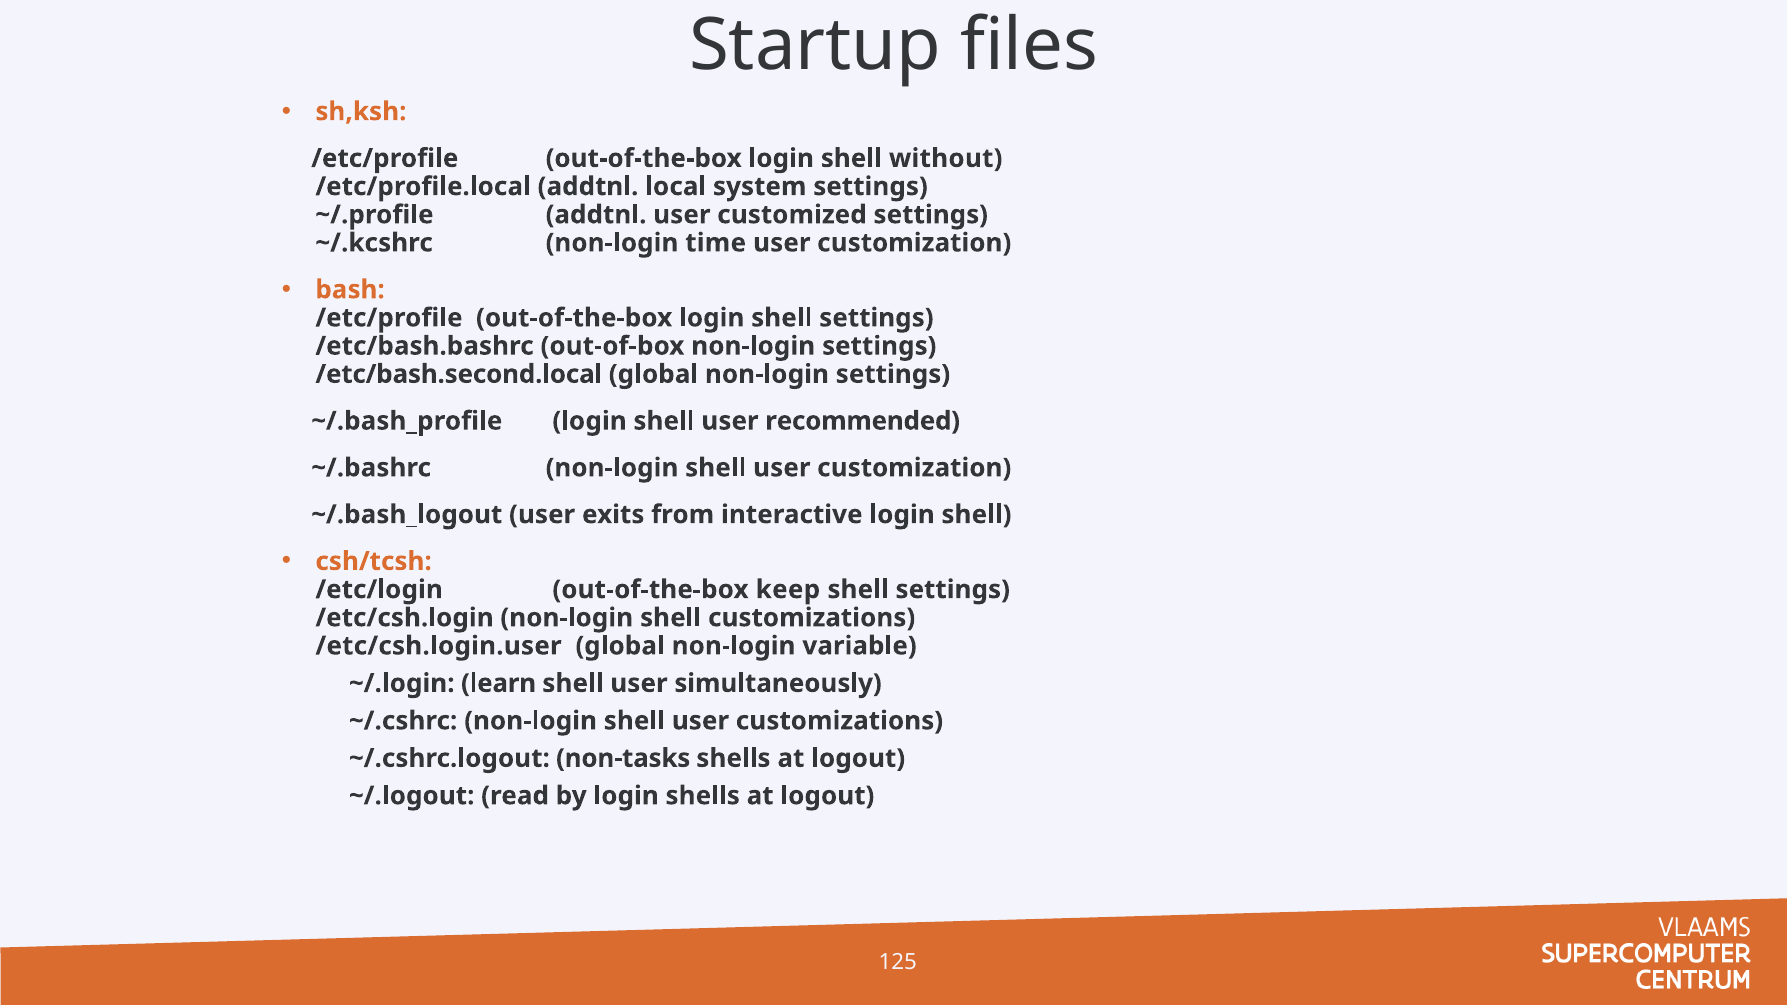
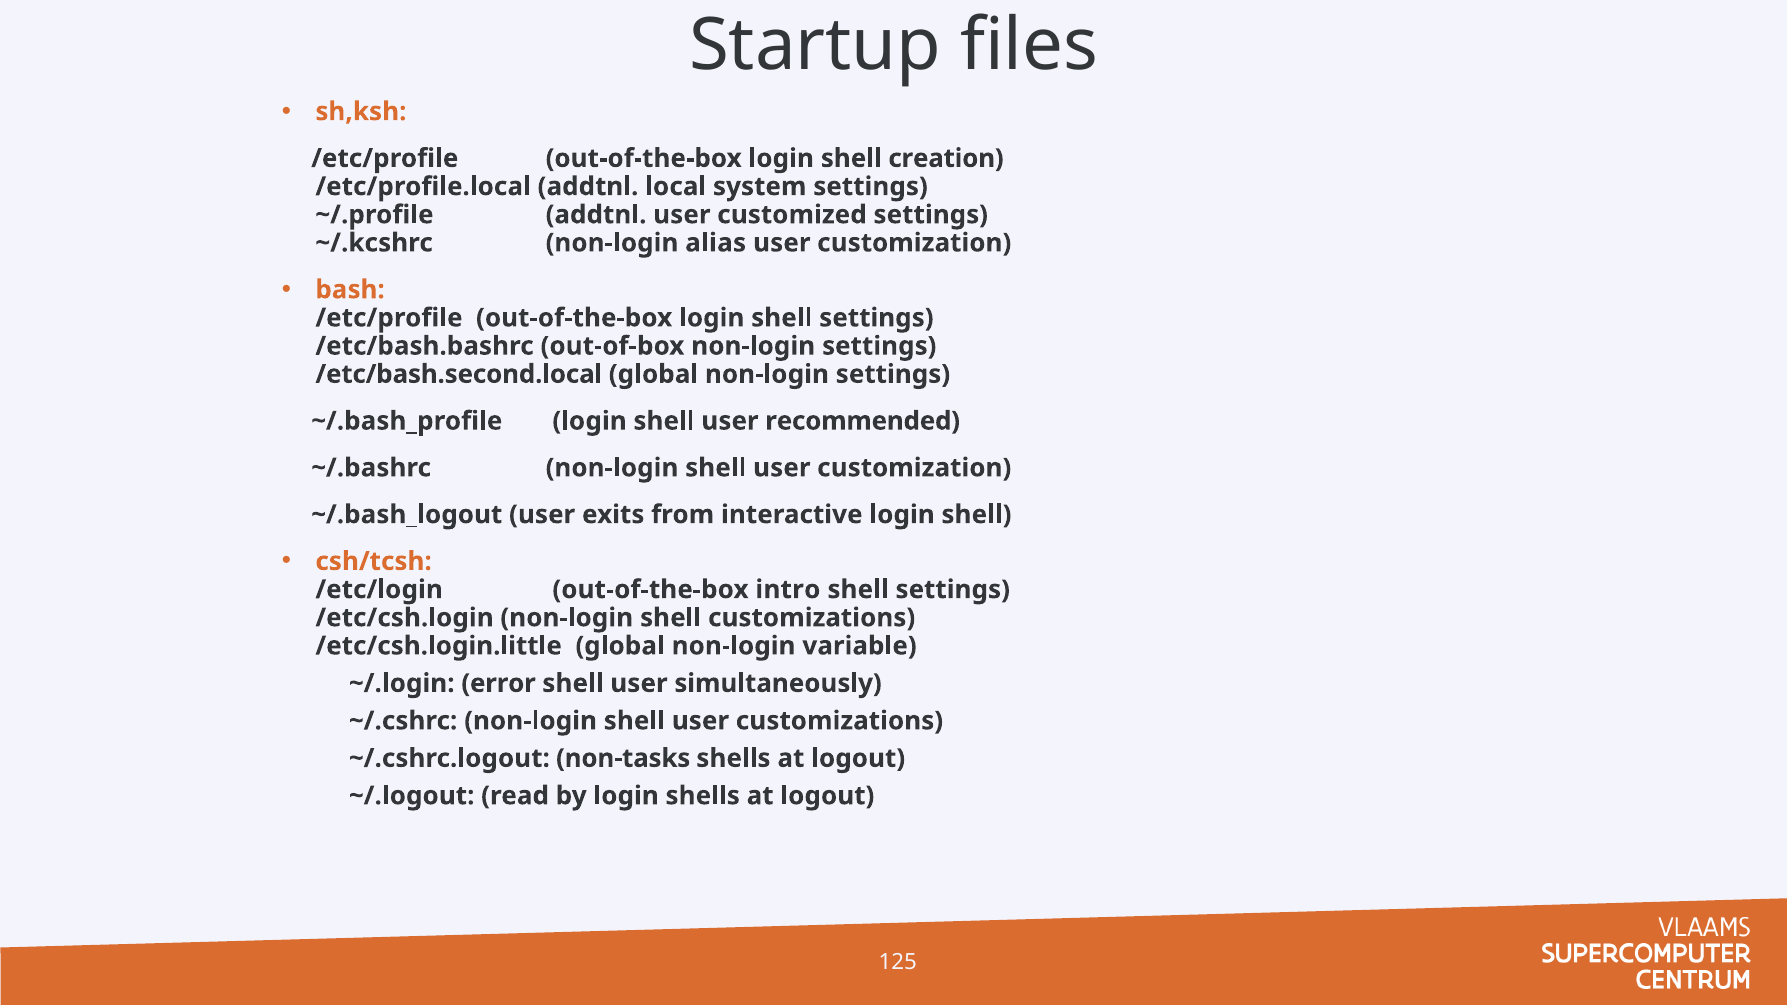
without: without -> creation
time: time -> alias
keep: keep -> intro
/etc/csh.login.user: /etc/csh.login.user -> /etc/csh.login.little
learn: learn -> error
